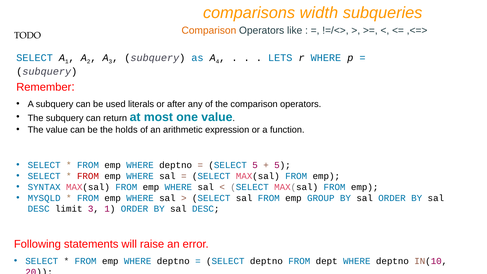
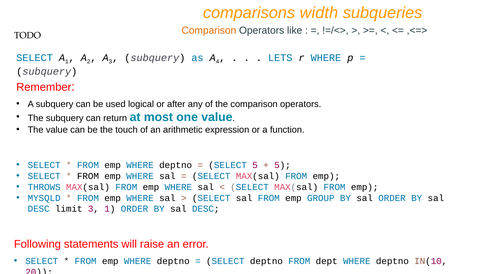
literals: literals -> logical
holds: holds -> touch
FROM at (88, 176) colour: red -> black
SYNTAX: SYNTAX -> THROWS
